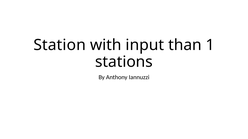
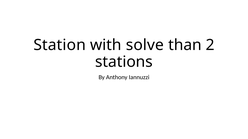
input: input -> solve
1: 1 -> 2
